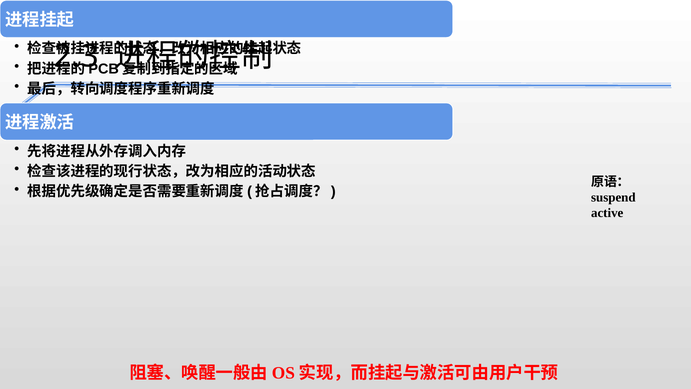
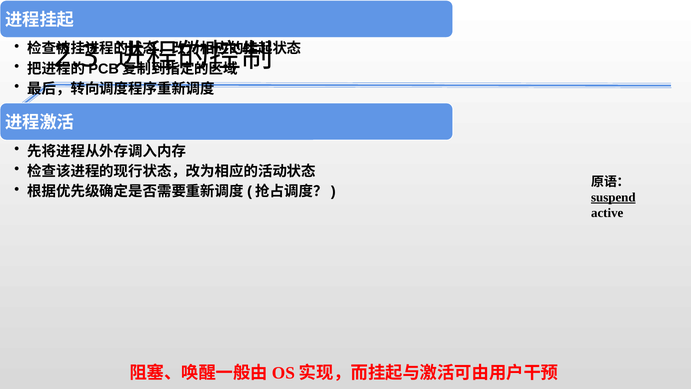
suspend underline: none -> present
